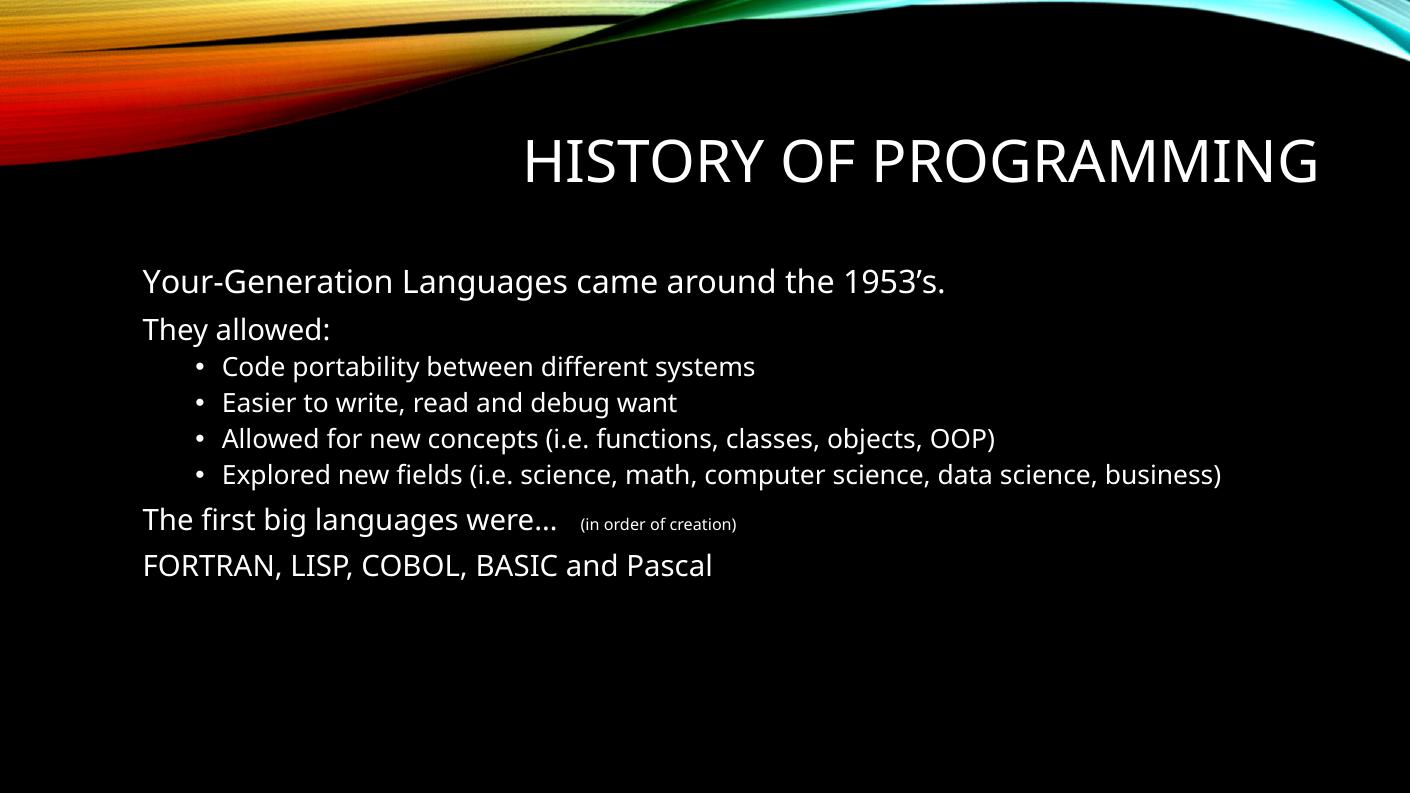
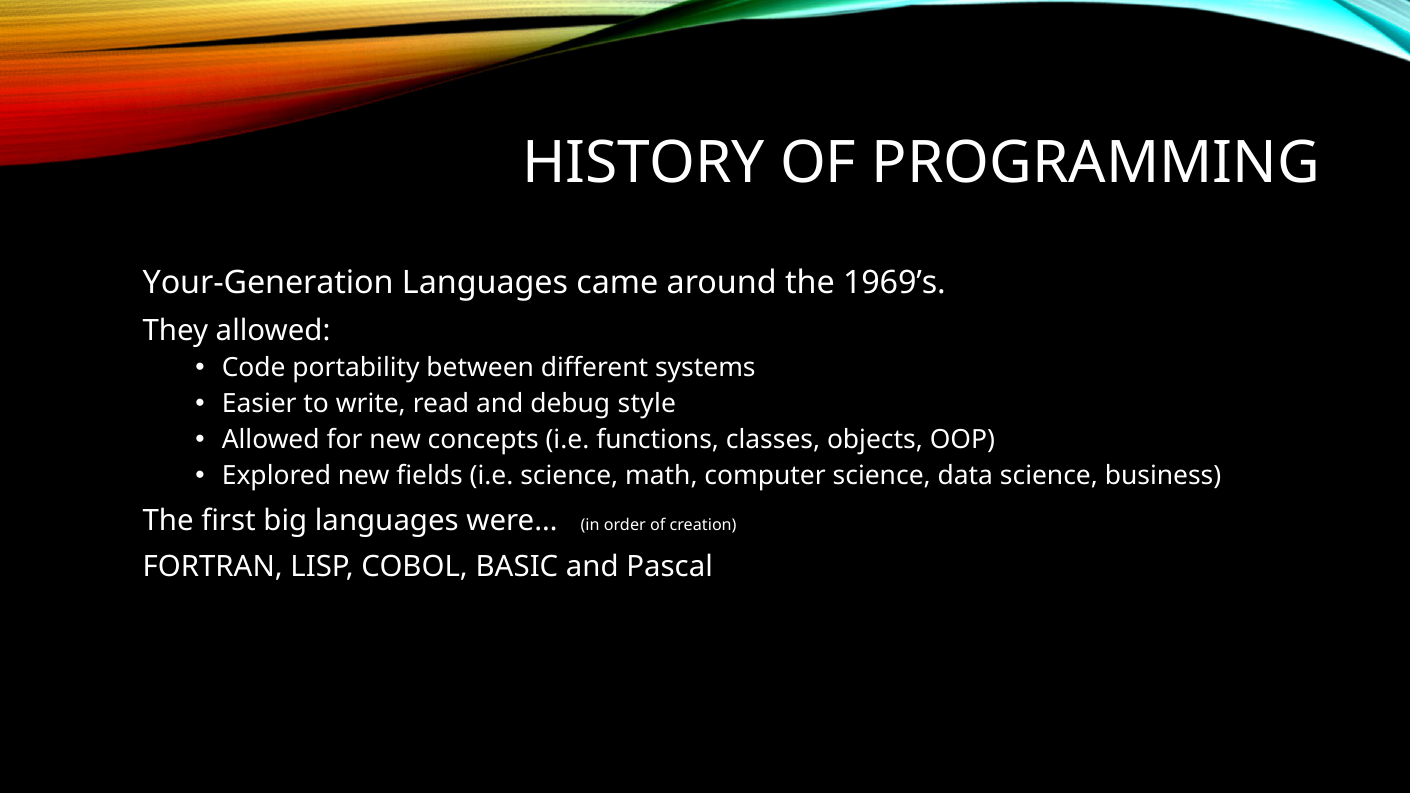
1953’s: 1953’s -> 1969’s
want: want -> style
